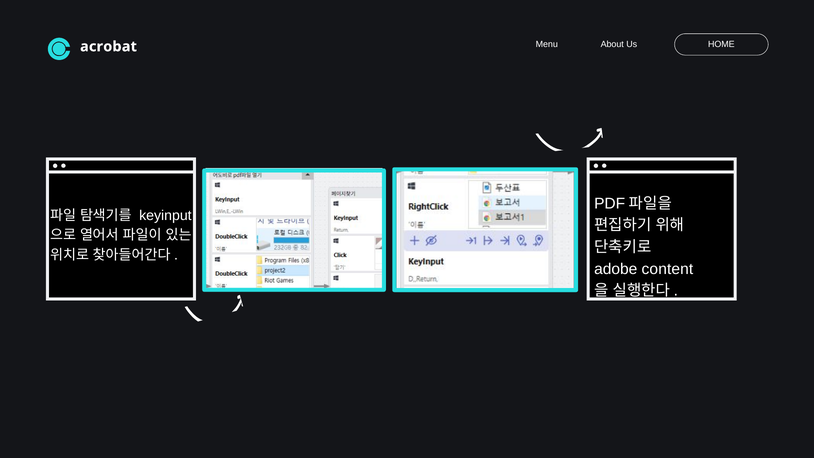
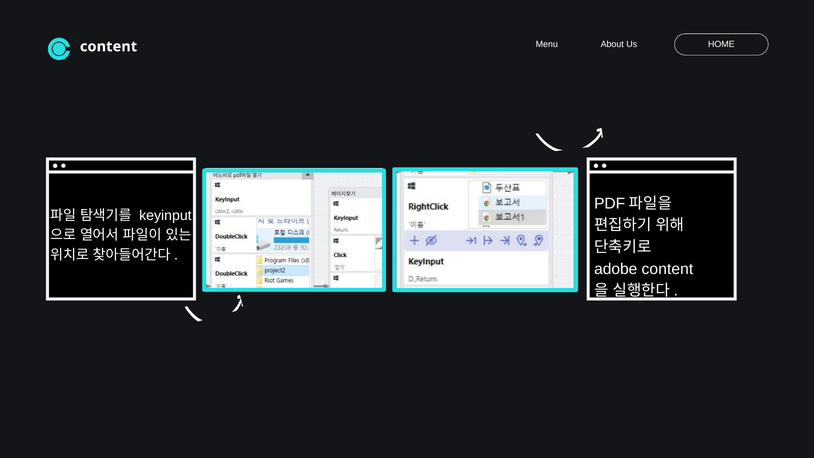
acrobat at (108, 47): acrobat -> content
